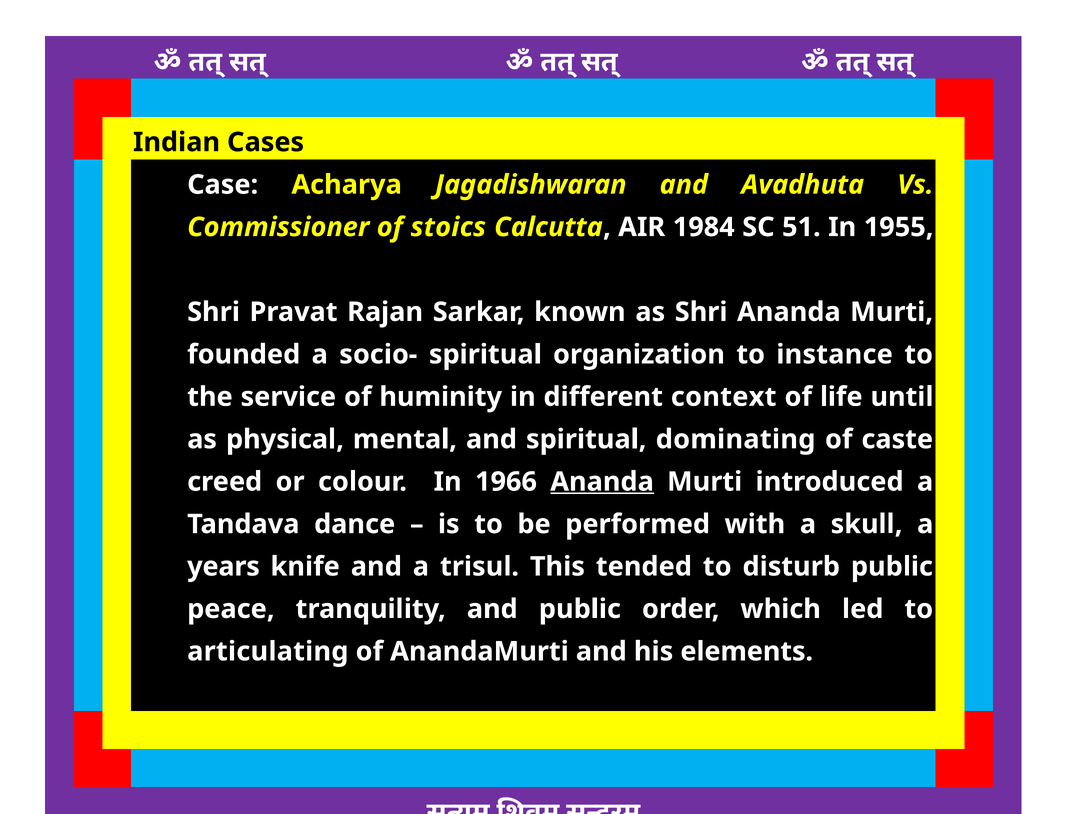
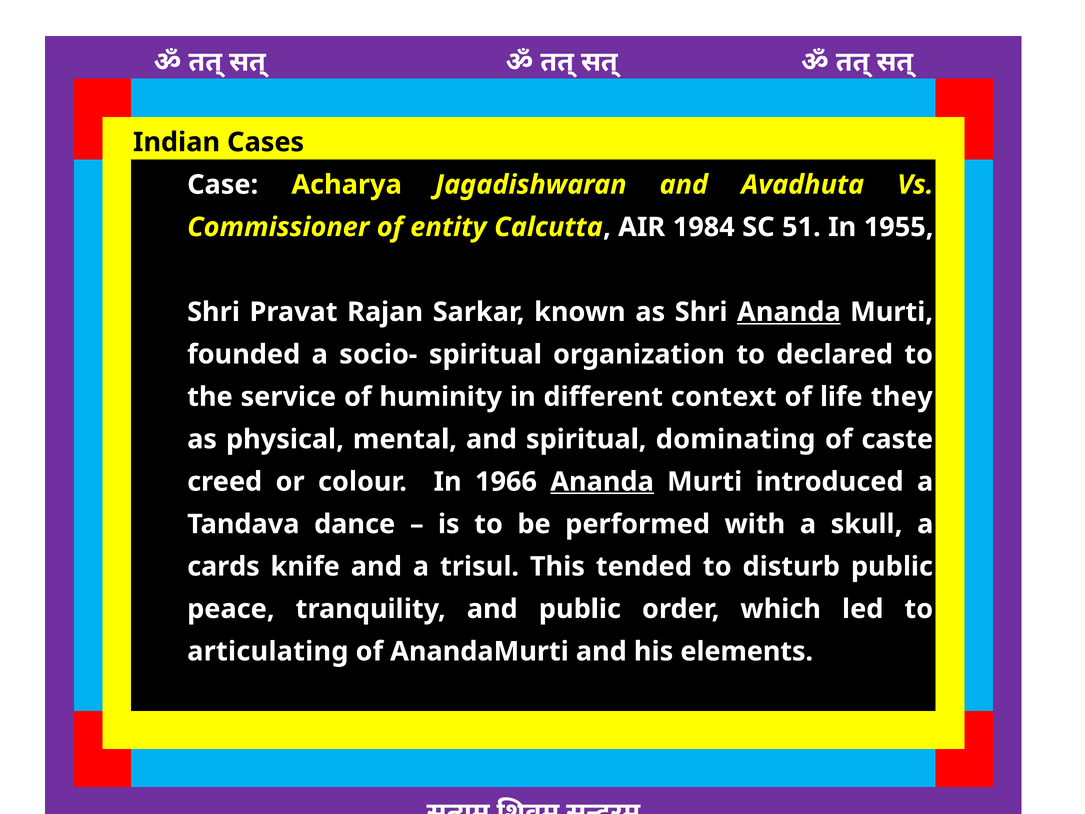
stoics: stoics -> entity
Ananda at (789, 312) underline: none -> present
instance: instance -> declared
until: until -> they
years: years -> cards
